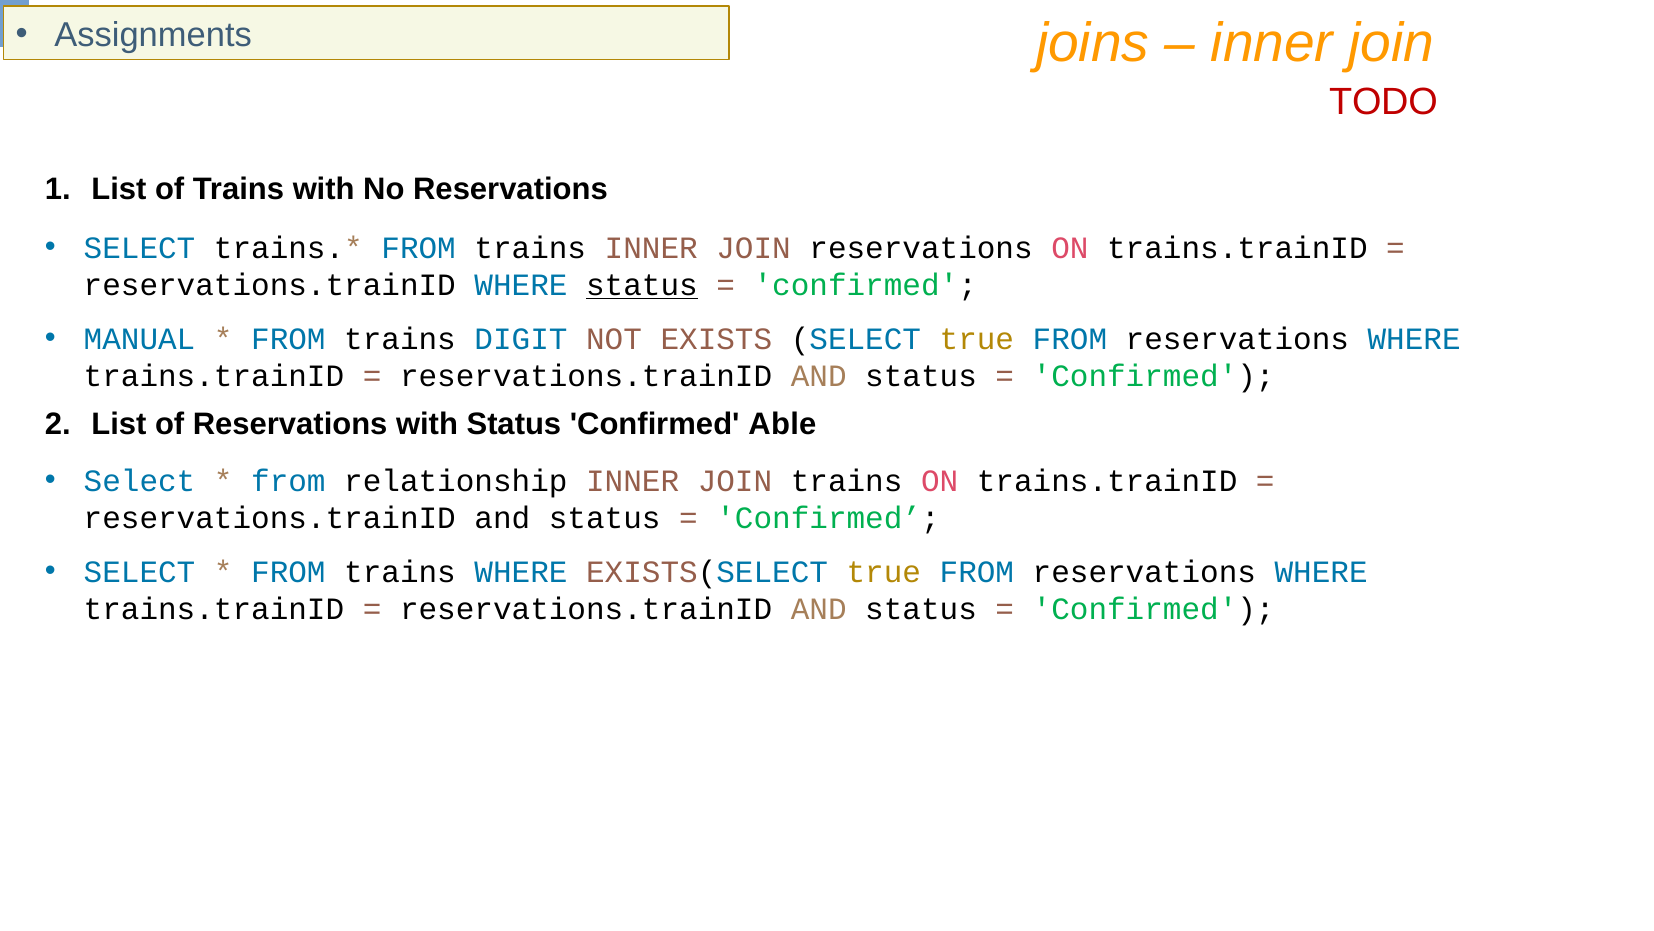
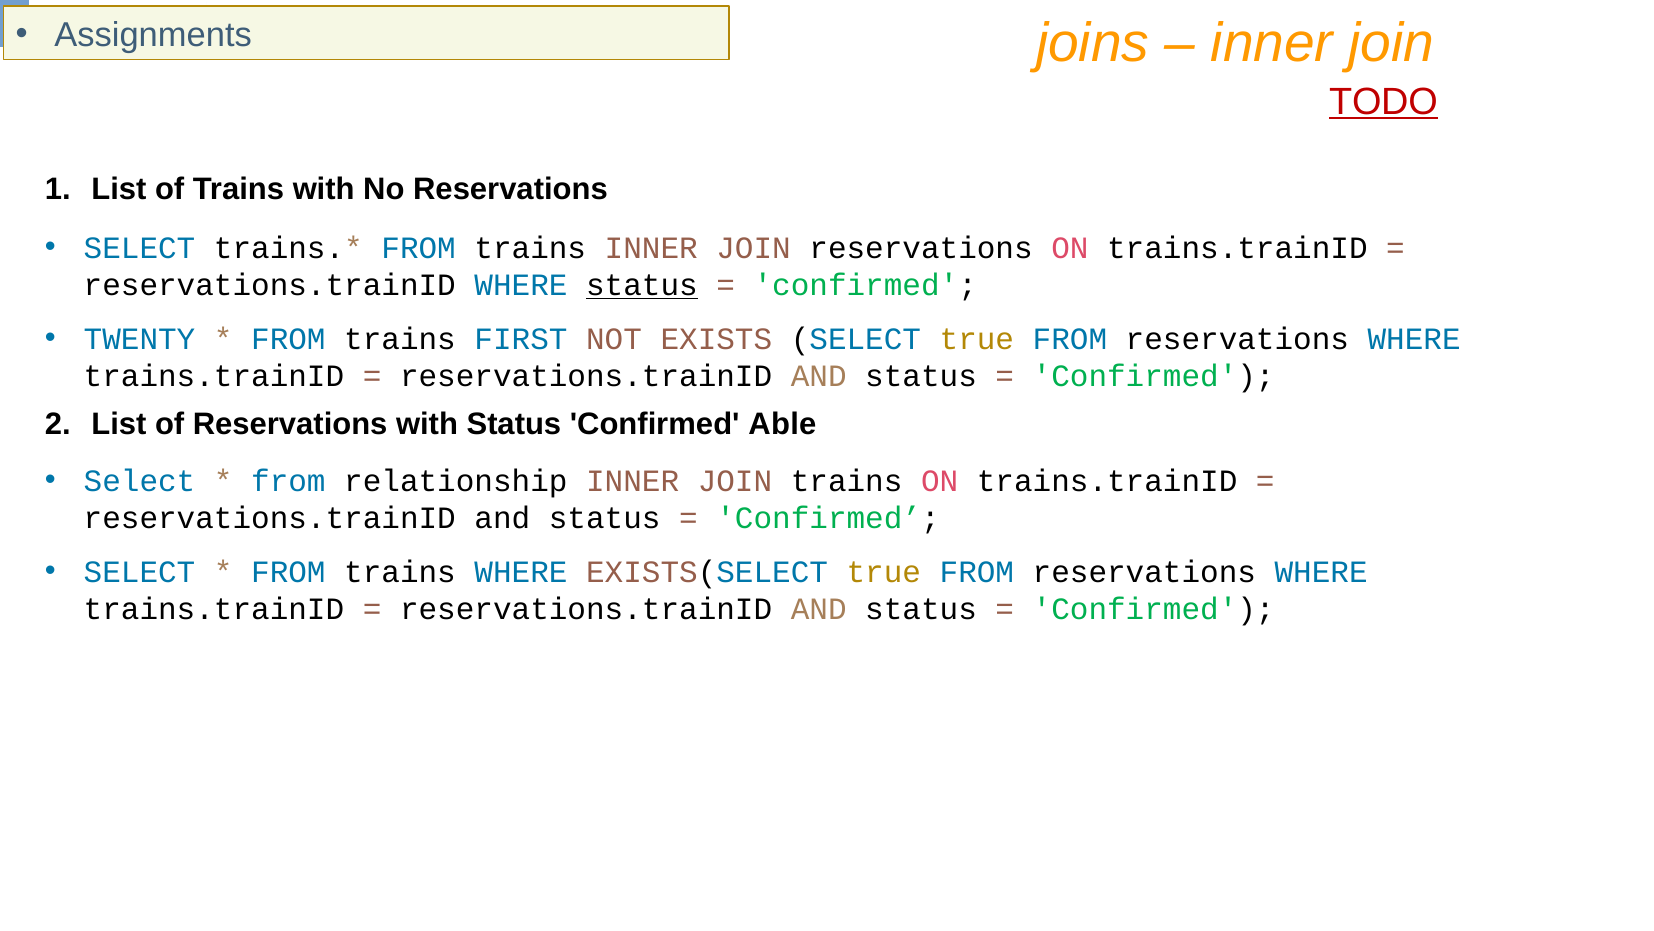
TODO underline: none -> present
MANUAL: MANUAL -> TWENTY
DIGIT: DIGIT -> FIRST
